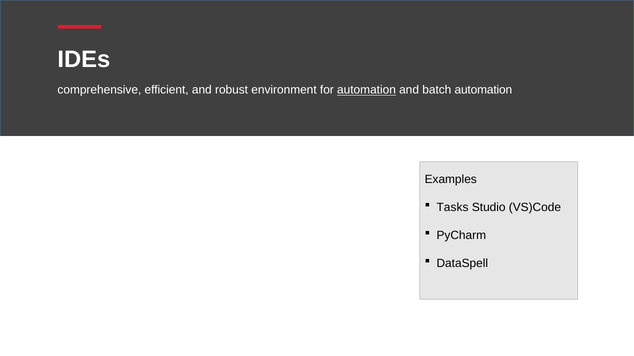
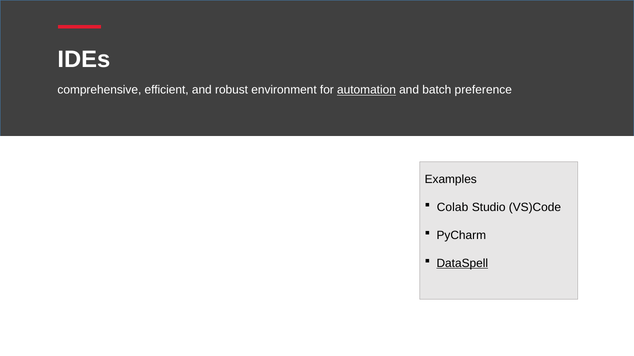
batch automation: automation -> preference
Tasks: Tasks -> Colab
DataSpell underline: none -> present
